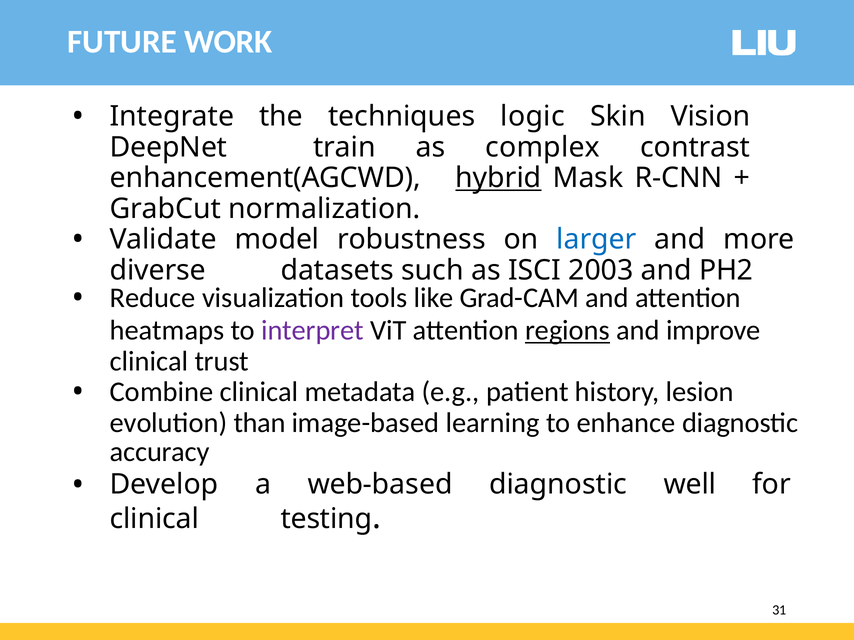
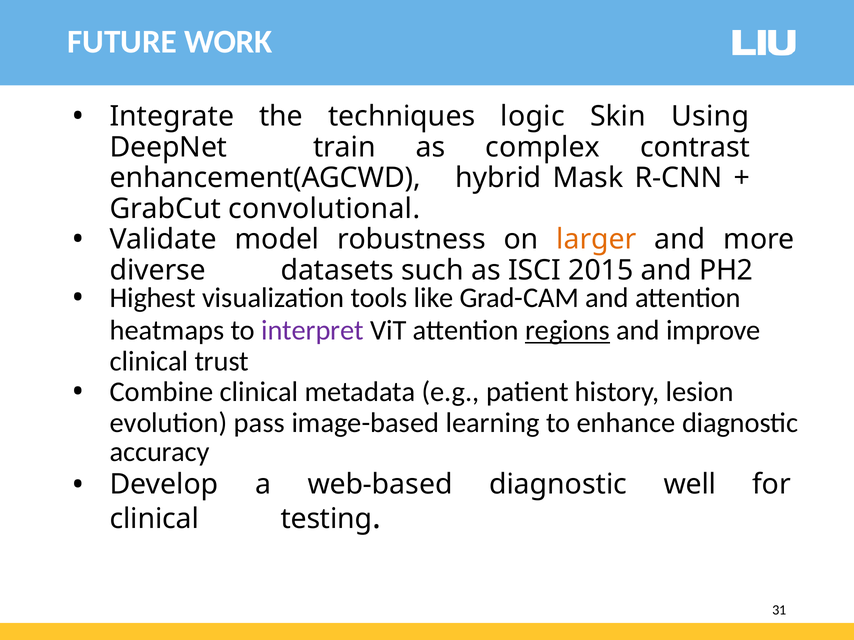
Vision: Vision -> Using
hybrid underline: present -> none
normalization: normalization -> convolutional
larger colour: blue -> orange
2003: 2003 -> 2015
Reduce: Reduce -> Highest
than: than -> pass
